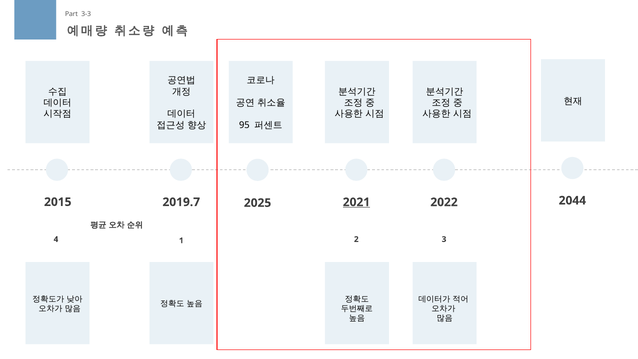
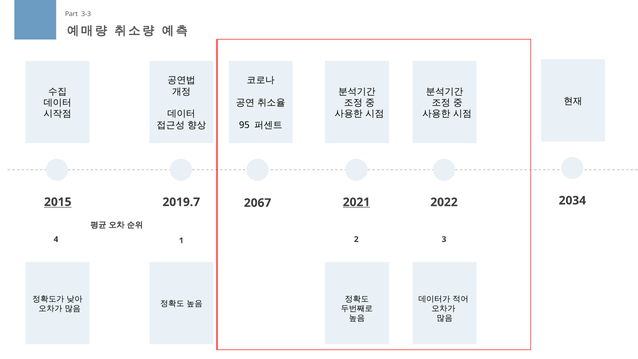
2044: 2044 -> 2034
2015 underline: none -> present
2025: 2025 -> 2067
